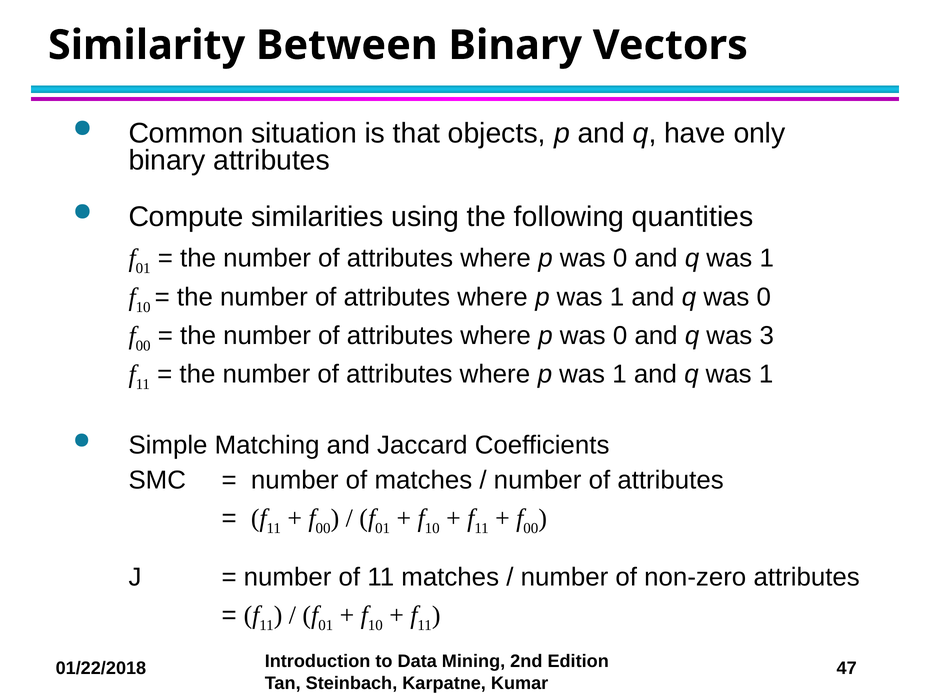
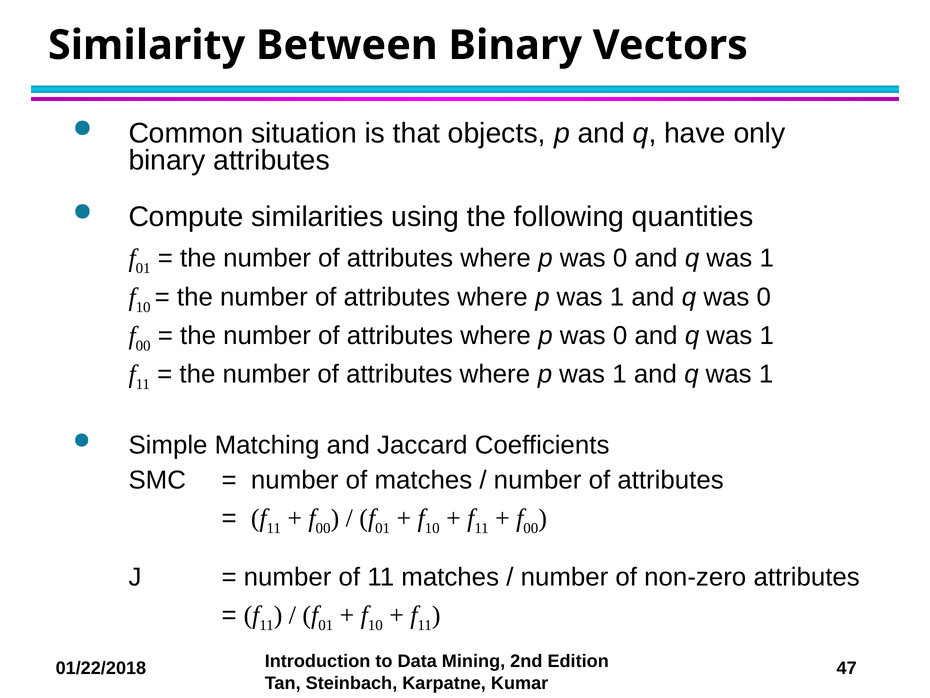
3 at (767, 335): 3 -> 1
